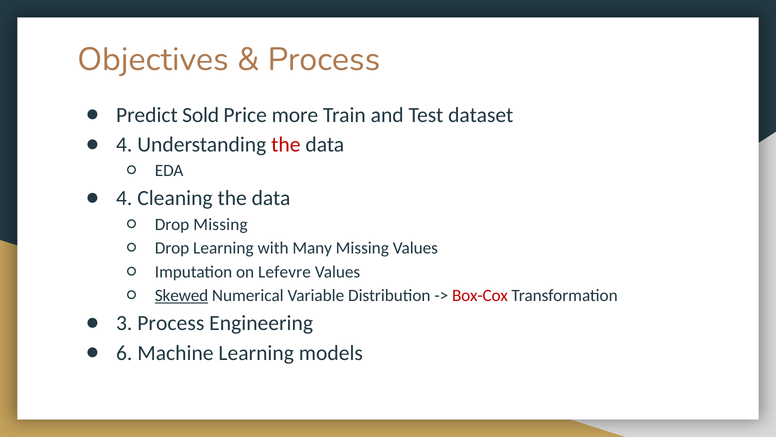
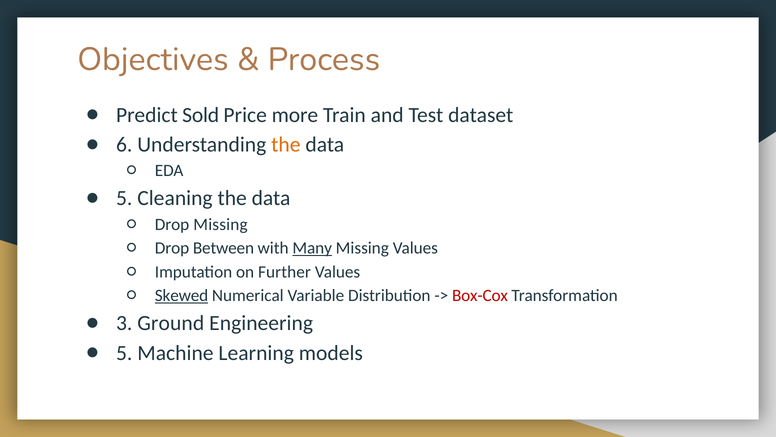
4 at (124, 145): 4 -> 6
the at (286, 145) colour: red -> orange
4 at (124, 198): 4 -> 5
Drop Learning: Learning -> Between
Many underline: none -> present
Lefevre: Lefevre -> Further
3 Process: Process -> Ground
6 at (124, 353): 6 -> 5
